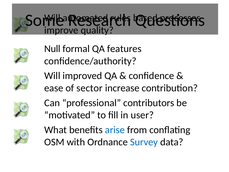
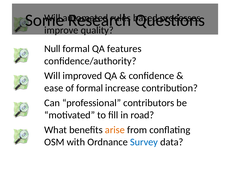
of sector: sector -> formal
user: user -> road
arise colour: blue -> orange
